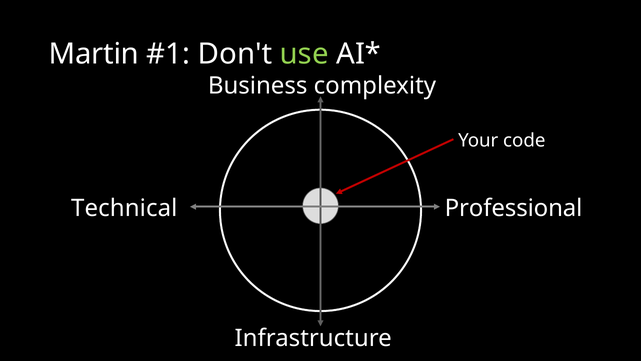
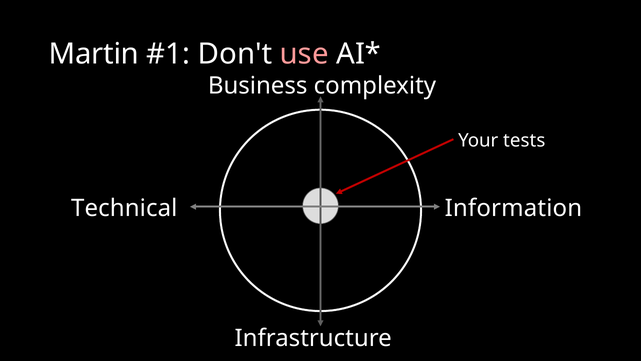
use colour: light green -> pink
code: code -> tests
Professional: Professional -> Information
